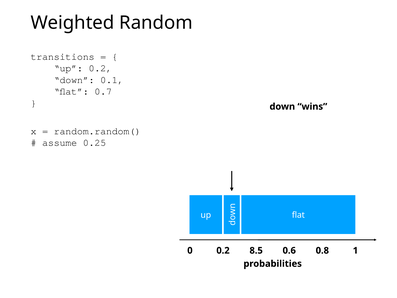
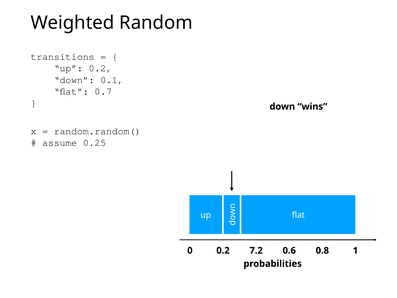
8.5: 8.5 -> 7.2
